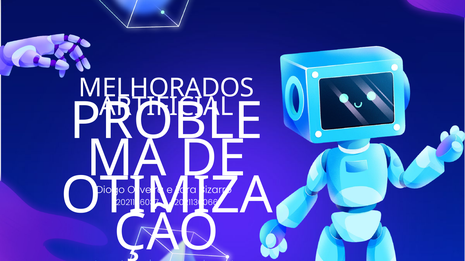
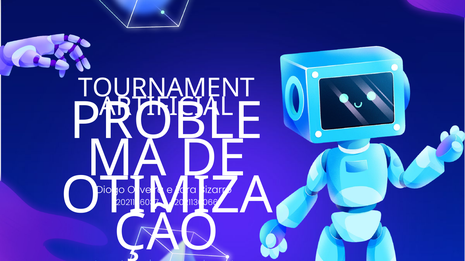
MELHORADOS: MELHORADOS -> TOURNAMENT
